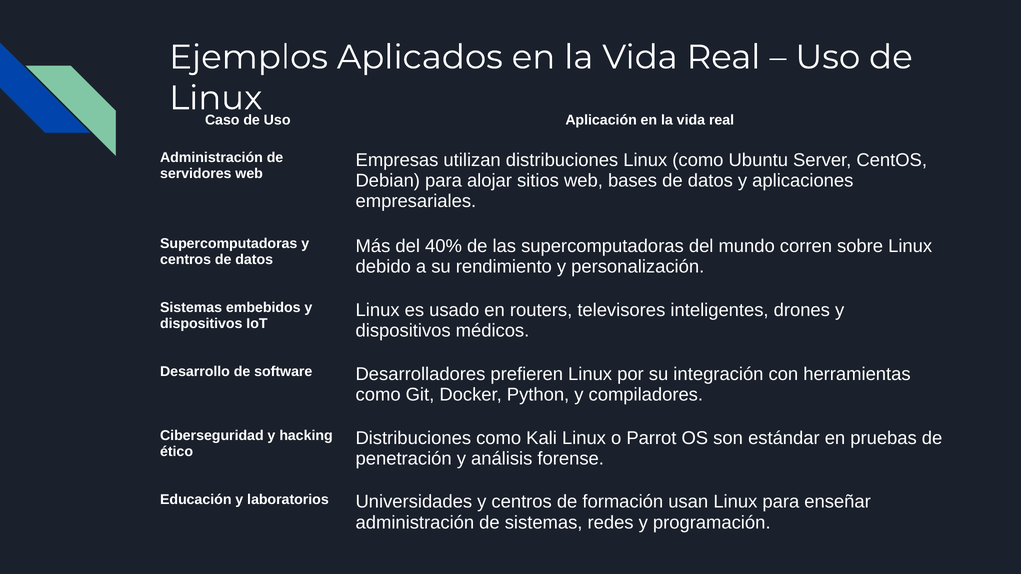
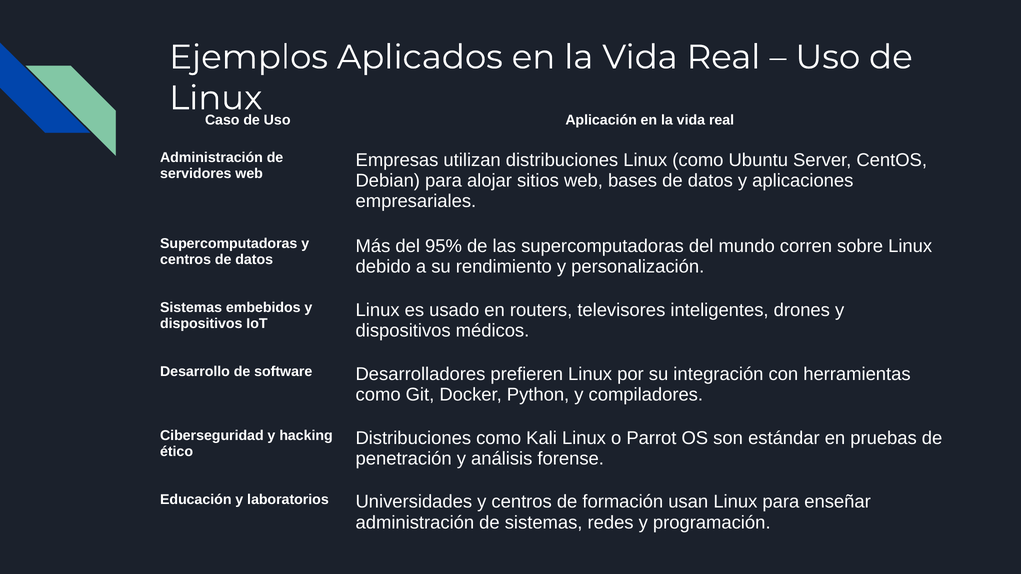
40%: 40% -> 95%
